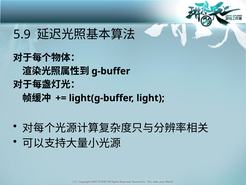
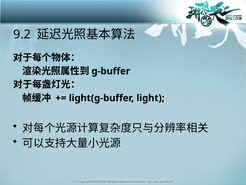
5.9: 5.9 -> 9.2
